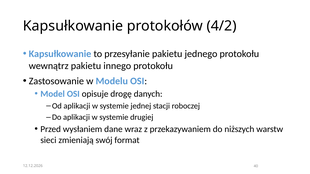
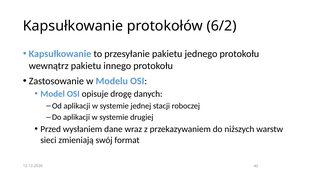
4/2: 4/2 -> 6/2
